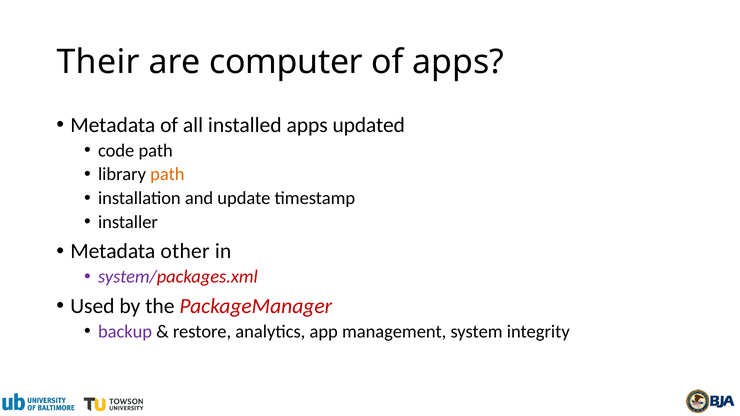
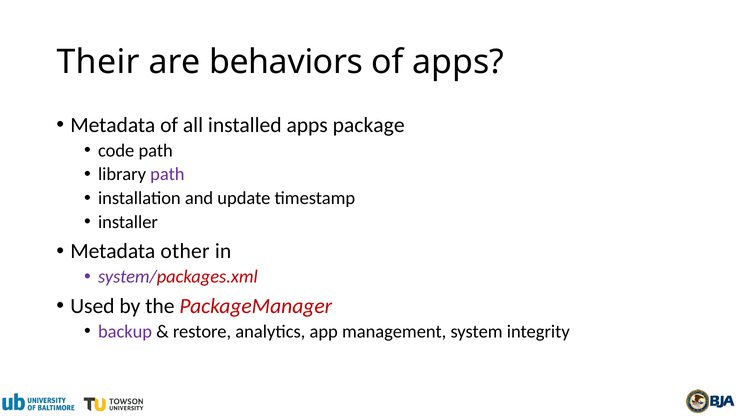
computer: computer -> behaviors
updated: updated -> package
path at (167, 174) colour: orange -> purple
